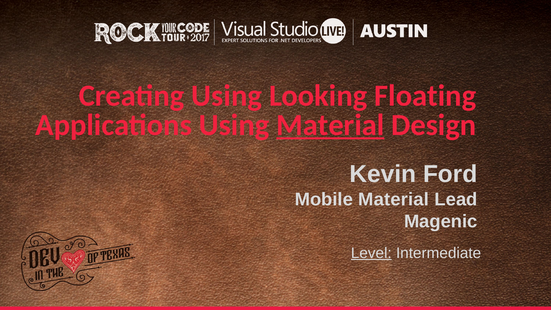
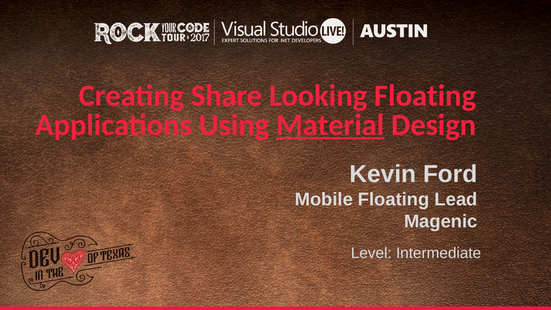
Creating Using: Using -> Share
Mobile Material: Material -> Floating
Level underline: present -> none
